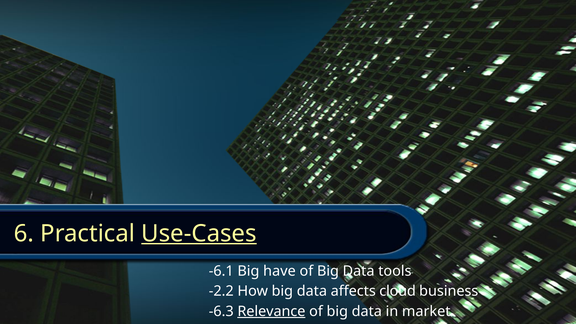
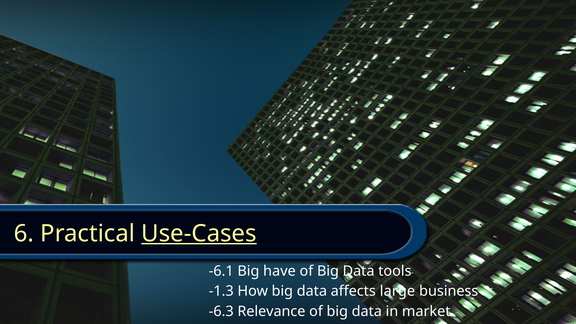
-2.2: -2.2 -> -1.3
cloud: cloud -> large
Relevance underline: present -> none
